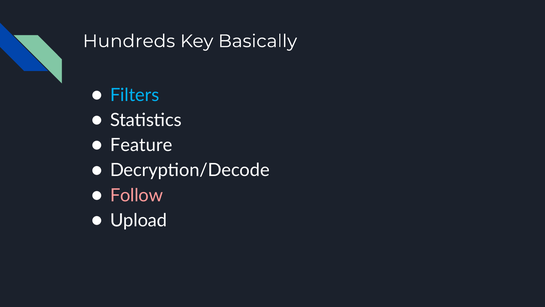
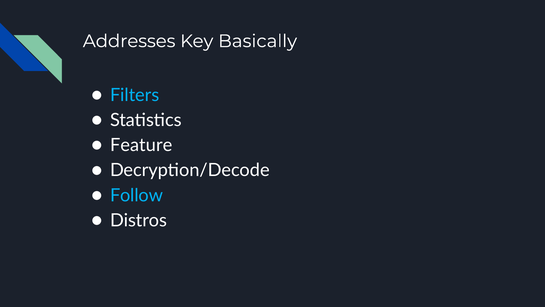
Hundreds: Hundreds -> Addresses
Follow colour: pink -> light blue
Upload: Upload -> Distros
